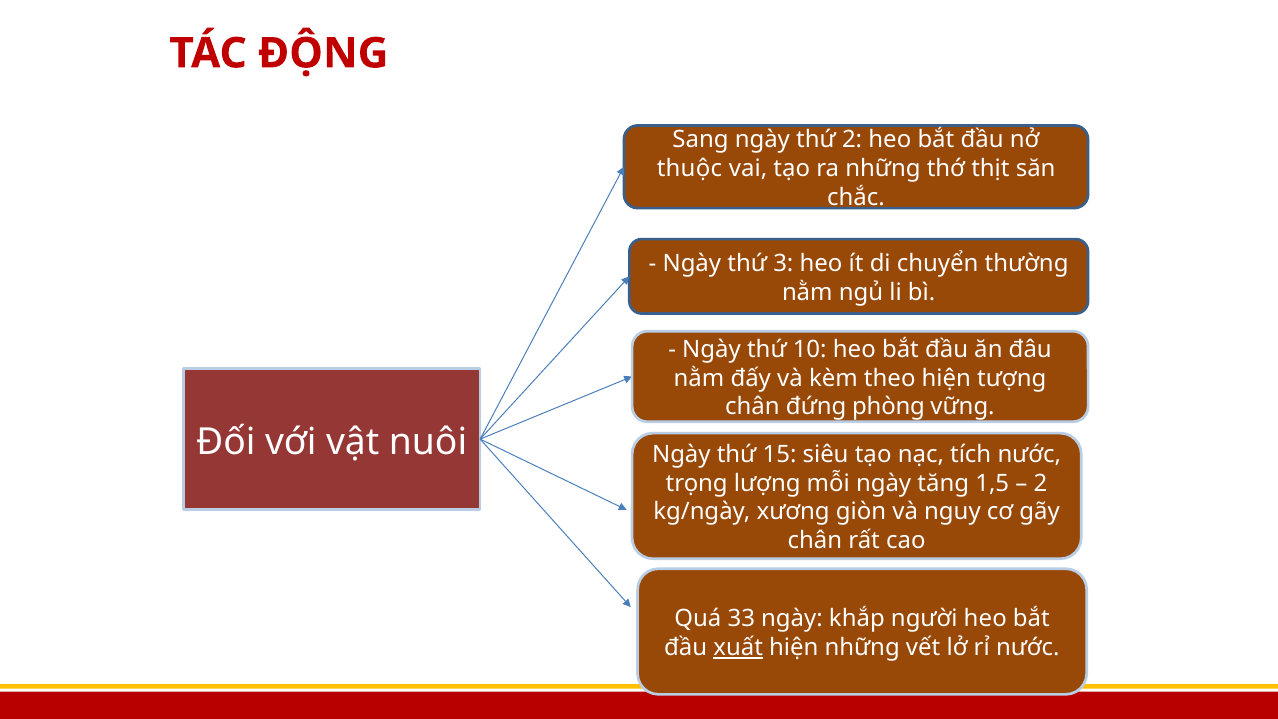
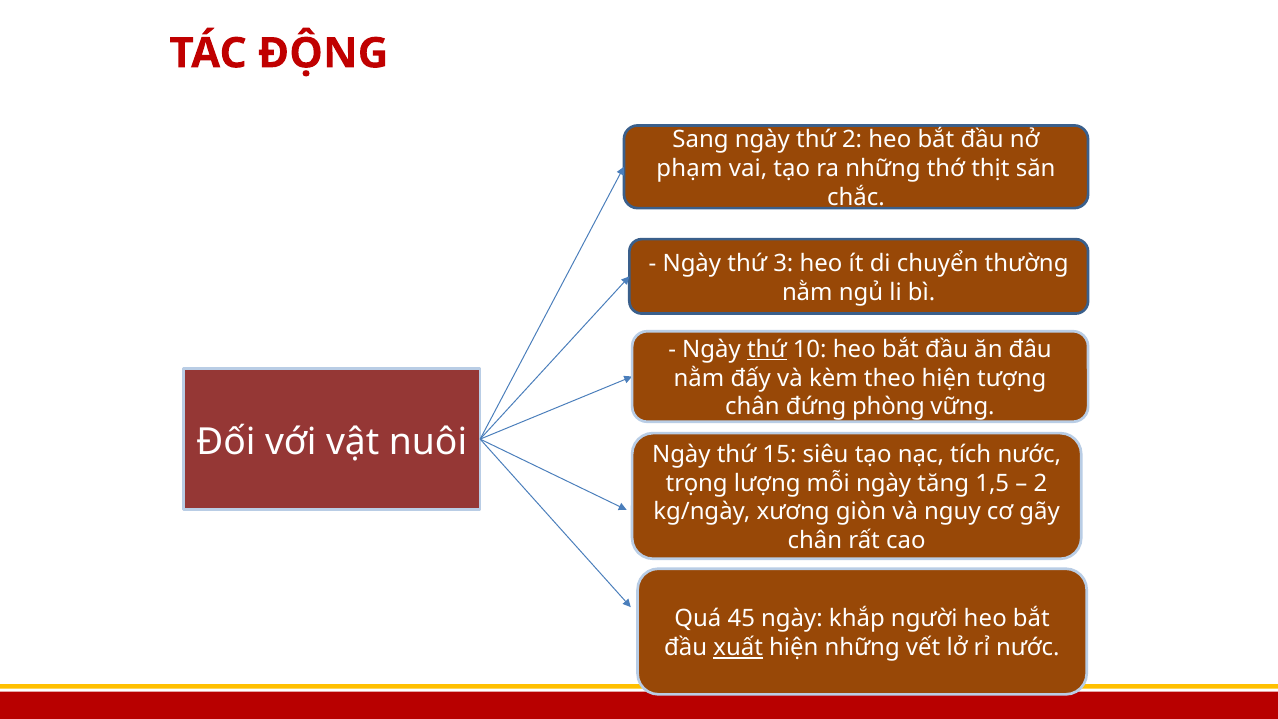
thuộc: thuộc -> phạm
thứ at (767, 349) underline: none -> present
33: 33 -> 45
